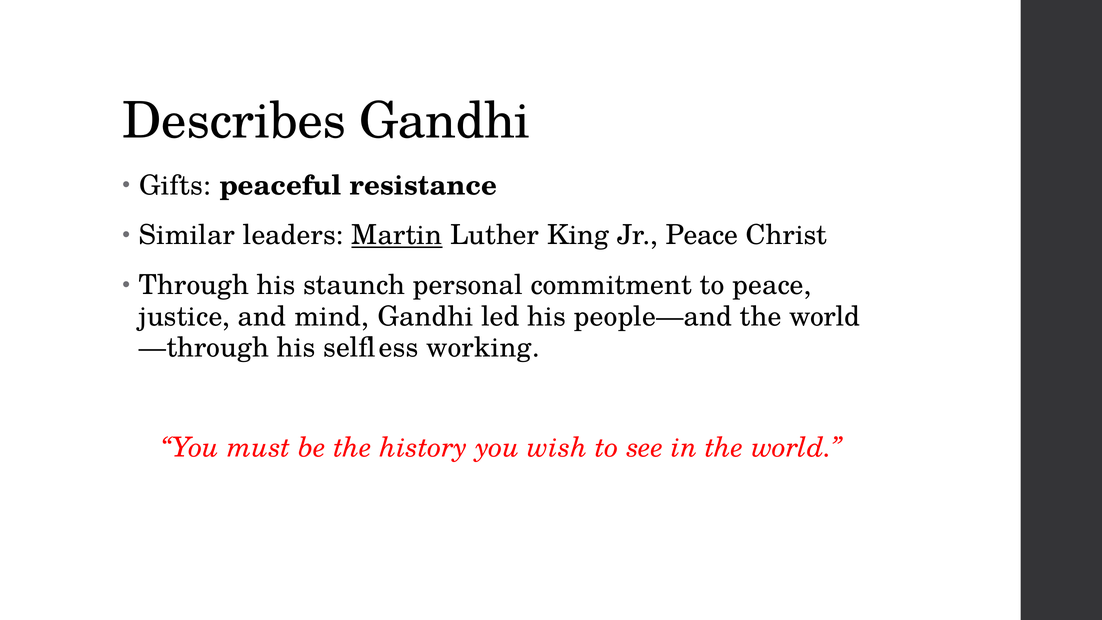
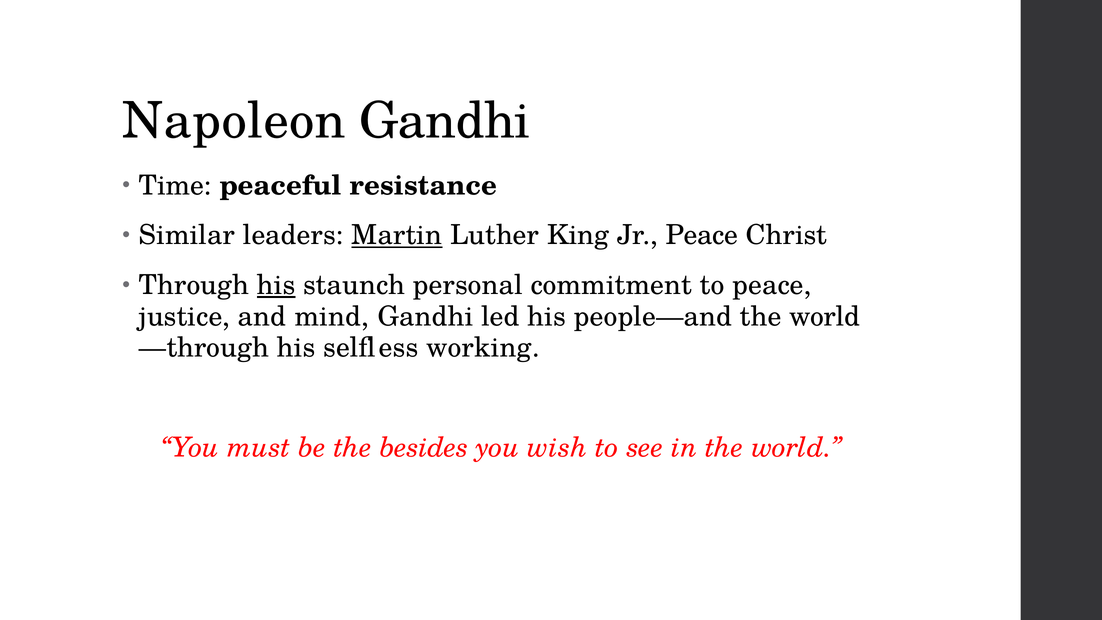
Describes: Describes -> Napoleon
Gifts: Gifts -> Time
his at (276, 285) underline: none -> present
history: history -> besides
